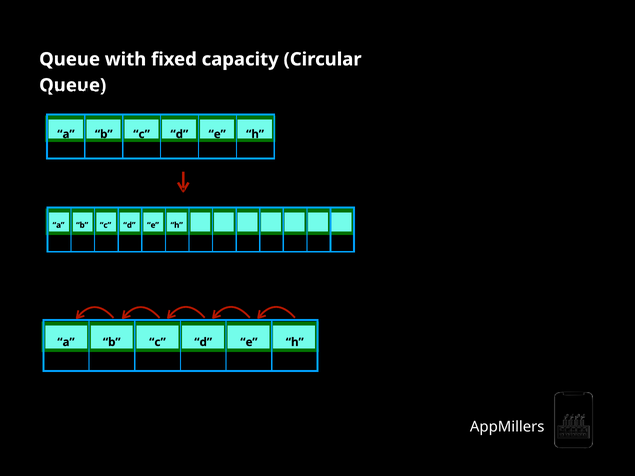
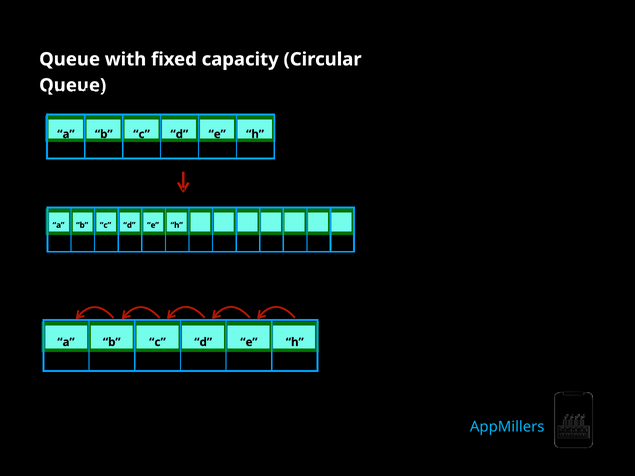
AppMillers colour: white -> light blue
